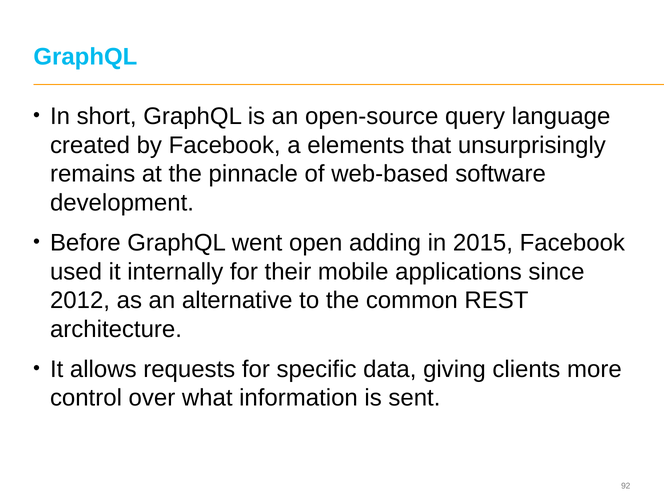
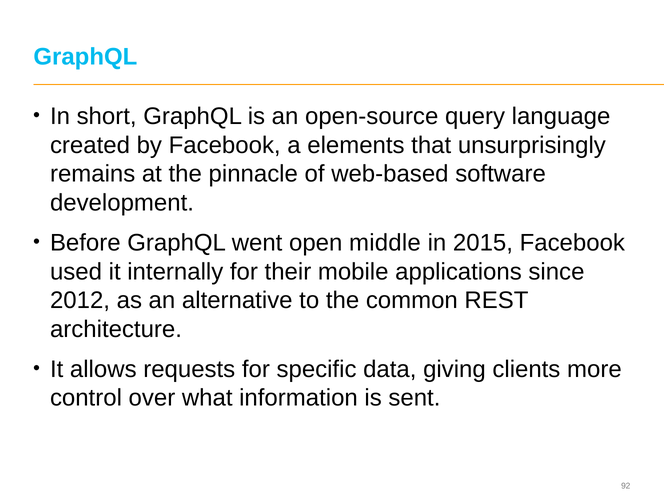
adding: adding -> middle
